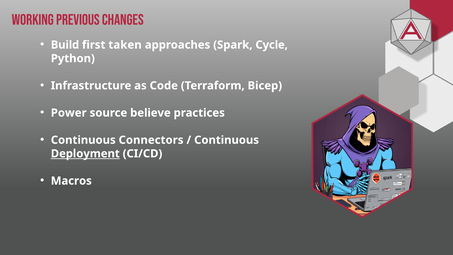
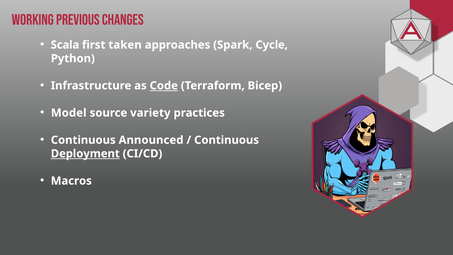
Build: Build -> Scala
Code underline: none -> present
Power: Power -> Model
believe: believe -> variety
Connectors: Connectors -> Announced
